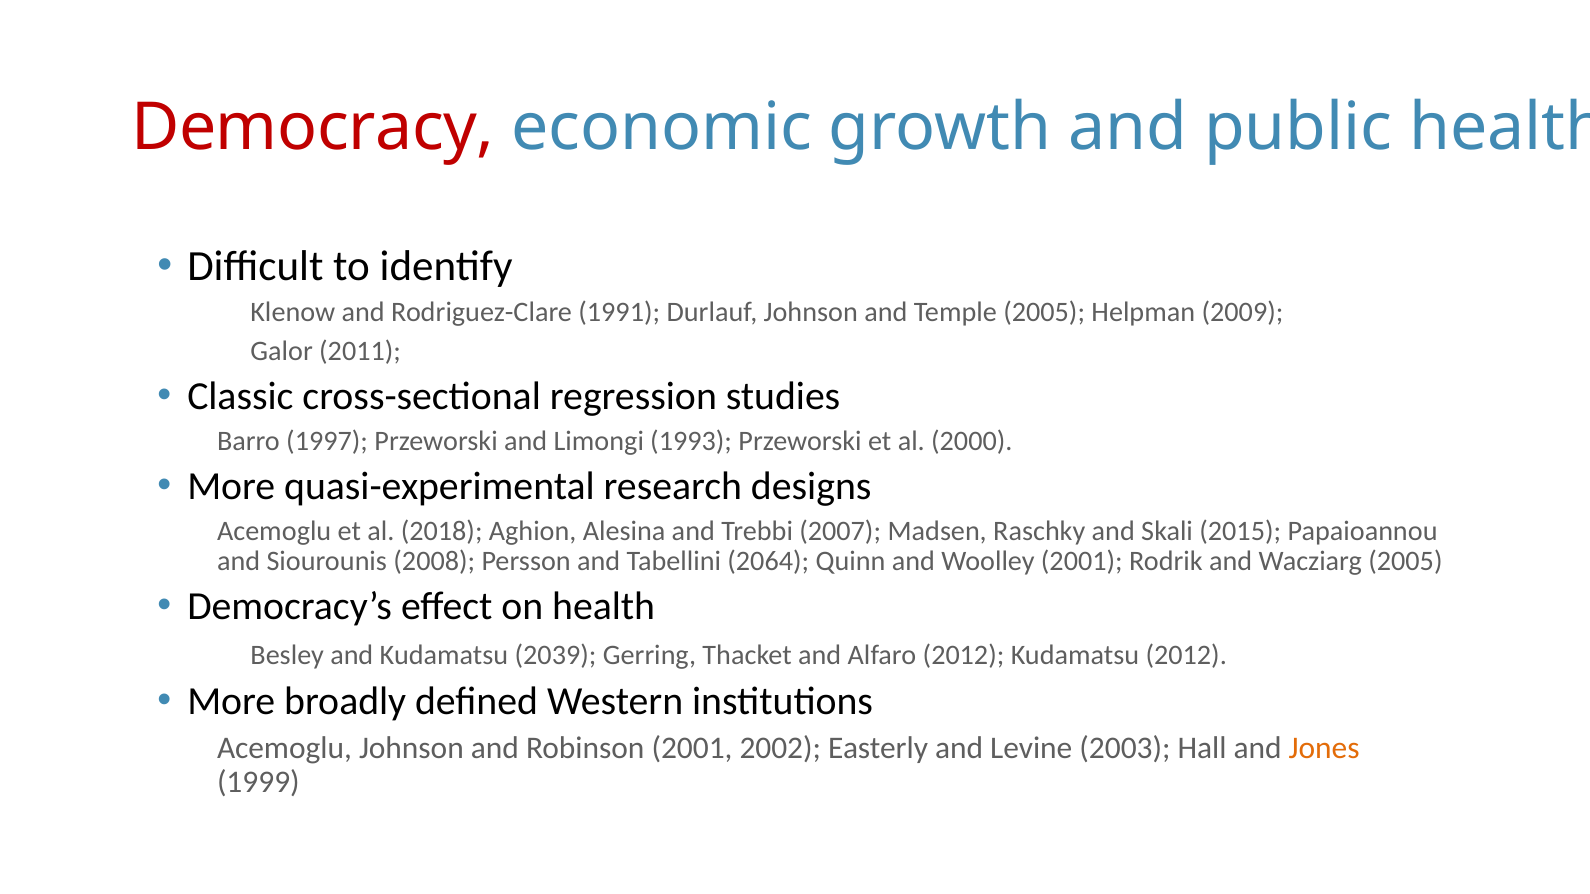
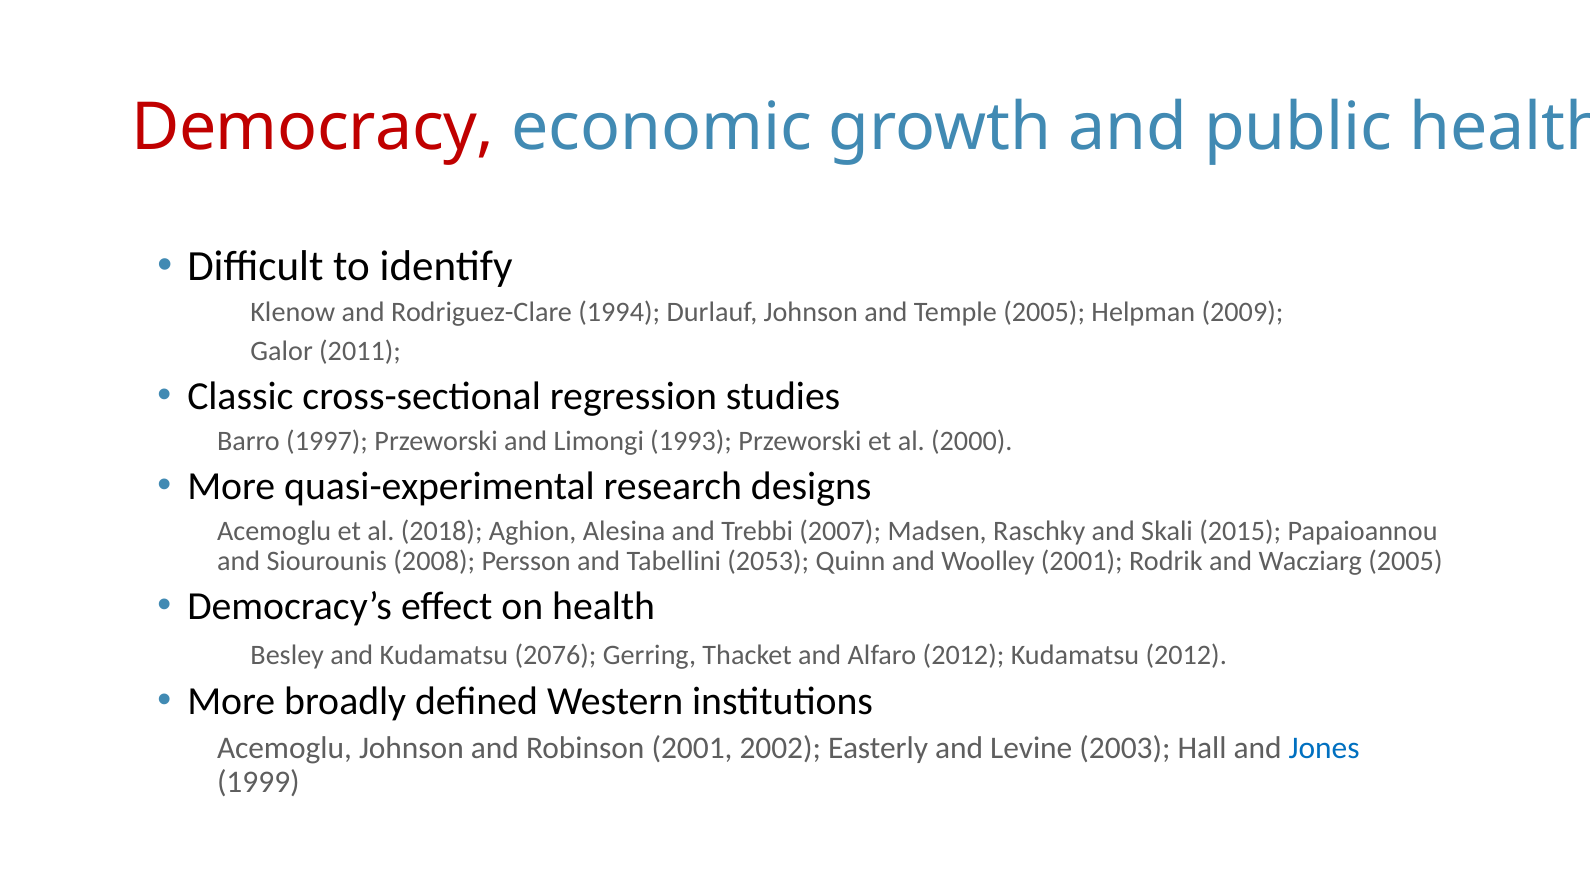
1991: 1991 -> 1994
2064: 2064 -> 2053
2039: 2039 -> 2076
Jones colour: orange -> blue
